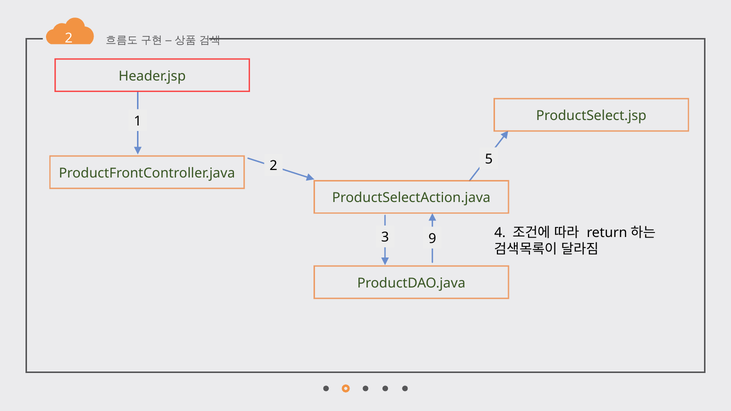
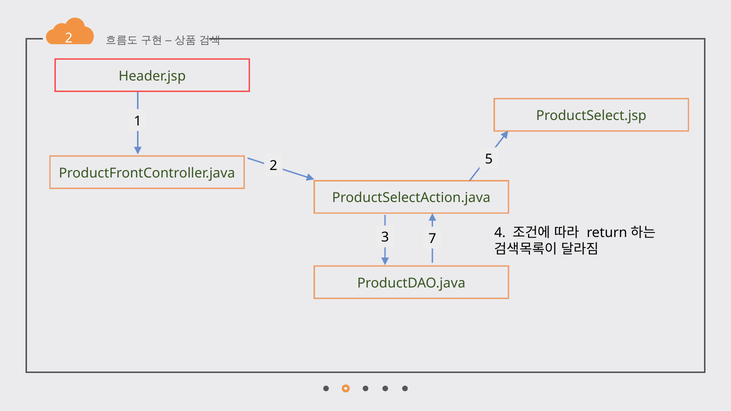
9: 9 -> 7
